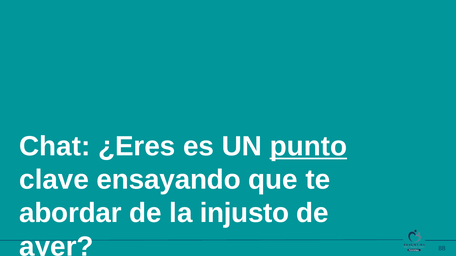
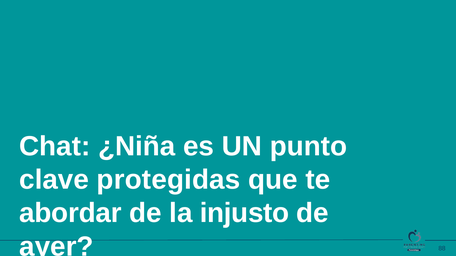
¿Eres: ¿Eres -> ¿Niña
punto underline: present -> none
ensayando: ensayando -> protegidas
